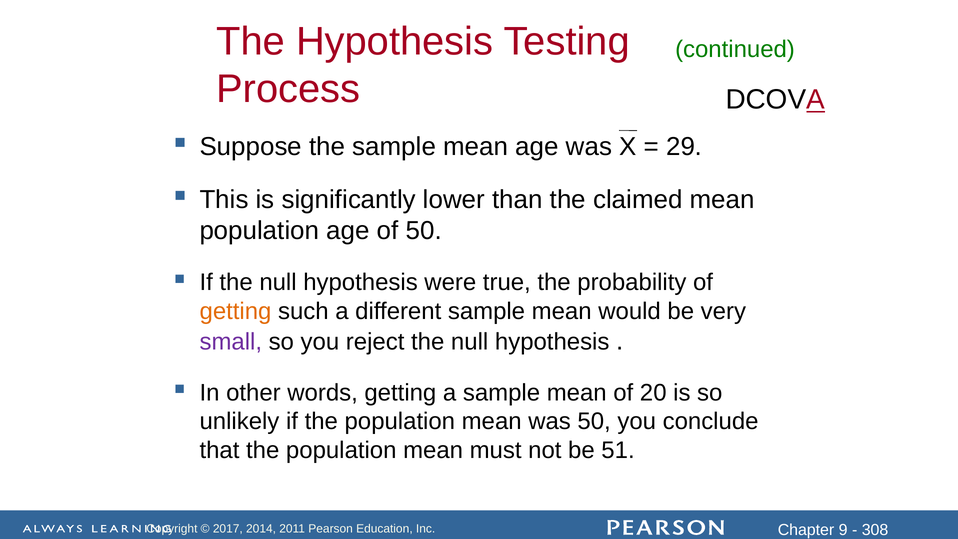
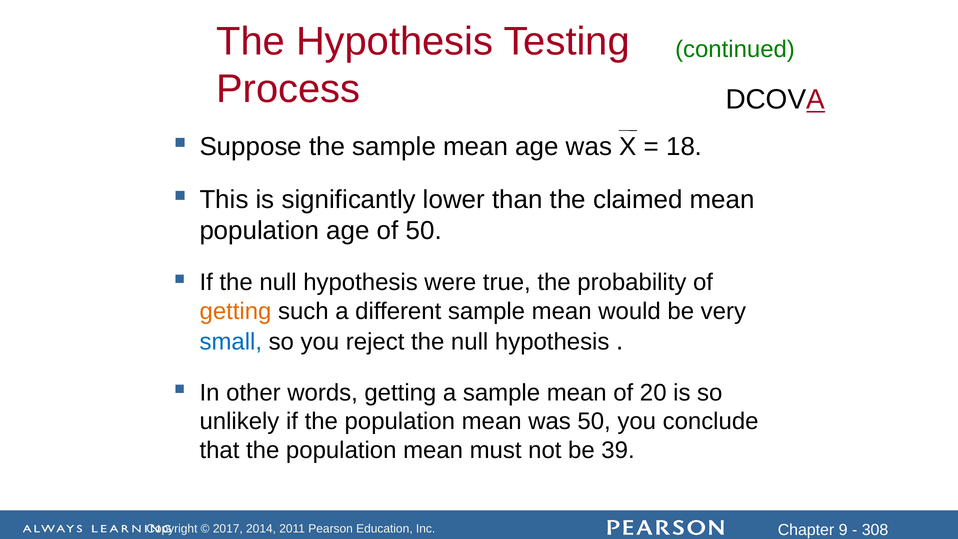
29: 29 -> 18
small colour: purple -> blue
51: 51 -> 39
